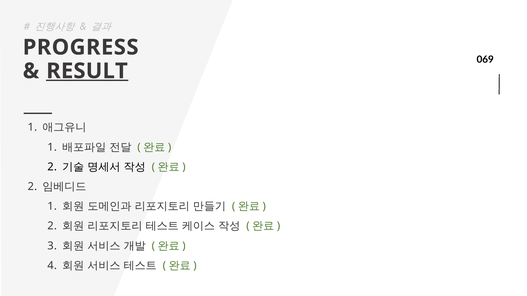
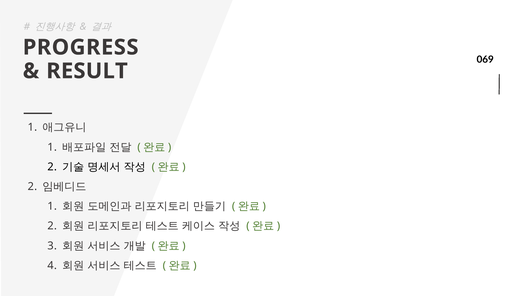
RESULT underline: present -> none
